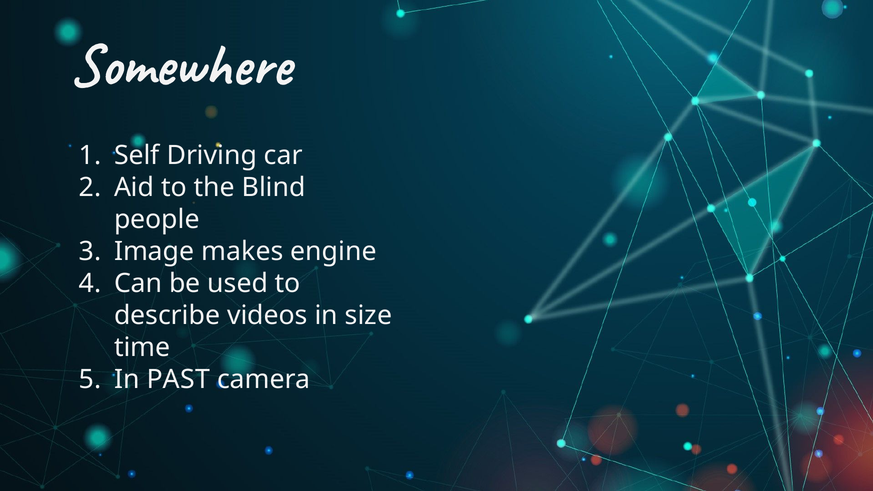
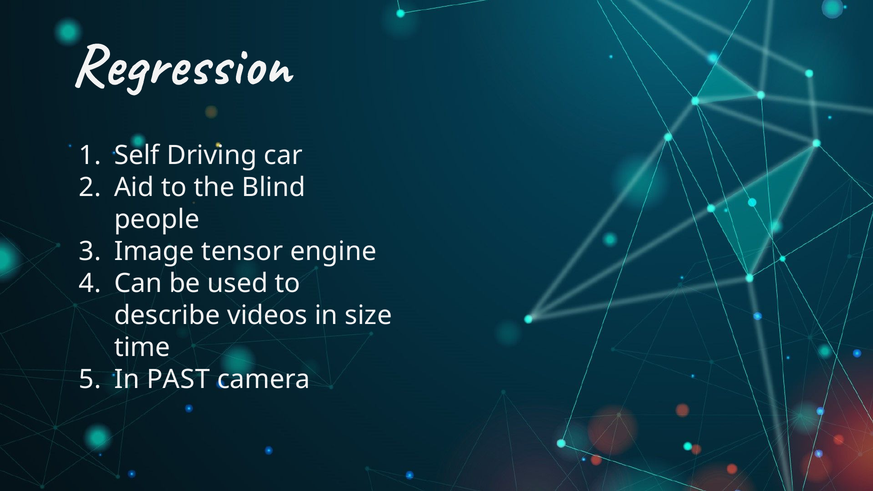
Somewhere: Somewhere -> Regression
makes: makes -> tensor
